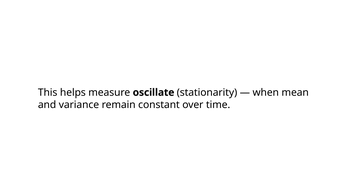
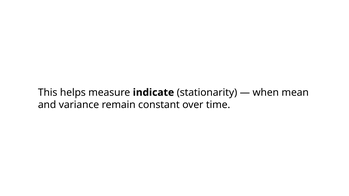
oscillate: oscillate -> indicate
